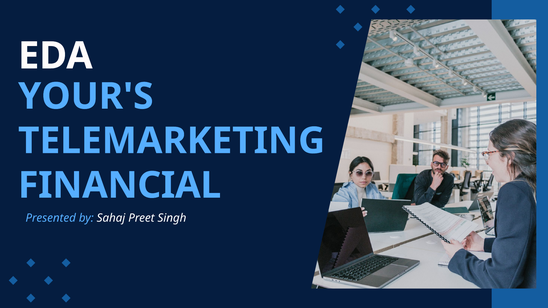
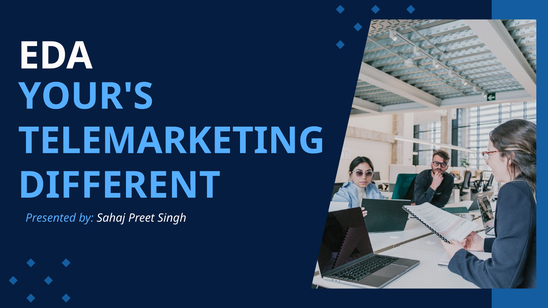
FINANCIAL: FINANCIAL -> DIFFERENT
